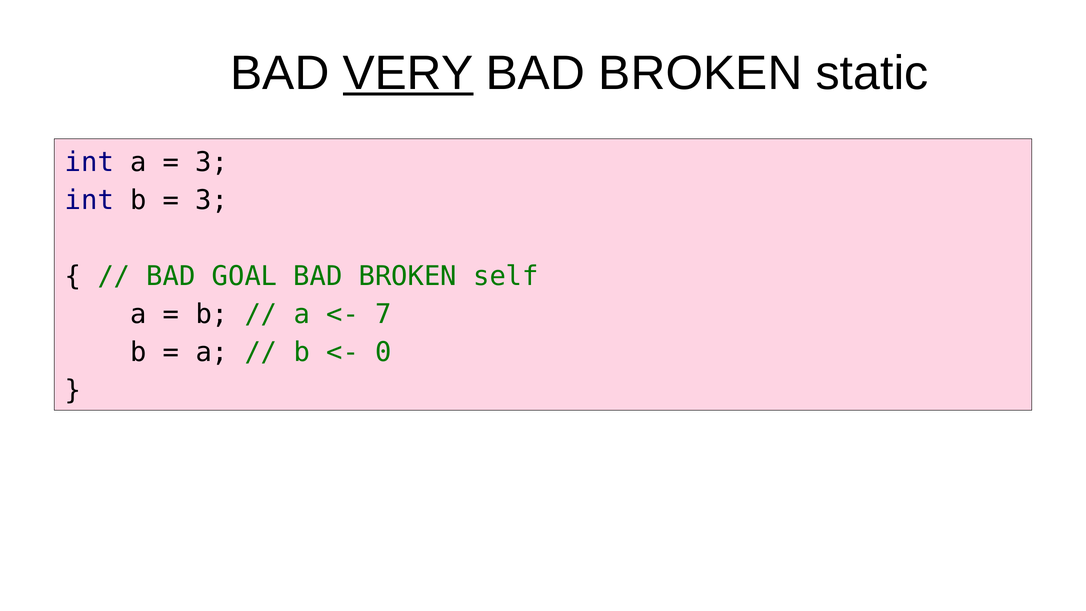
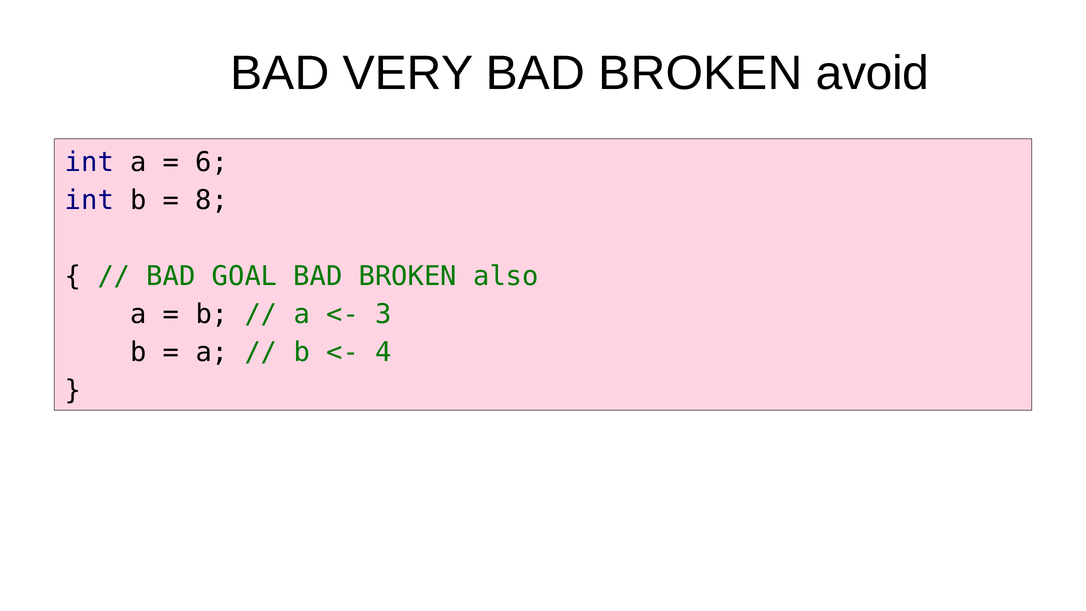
VERY underline: present -> none
static: static -> avoid
3 at (212, 162): 3 -> 6
3 at (212, 200): 3 -> 8
self: self -> also
7: 7 -> 3
0: 0 -> 4
